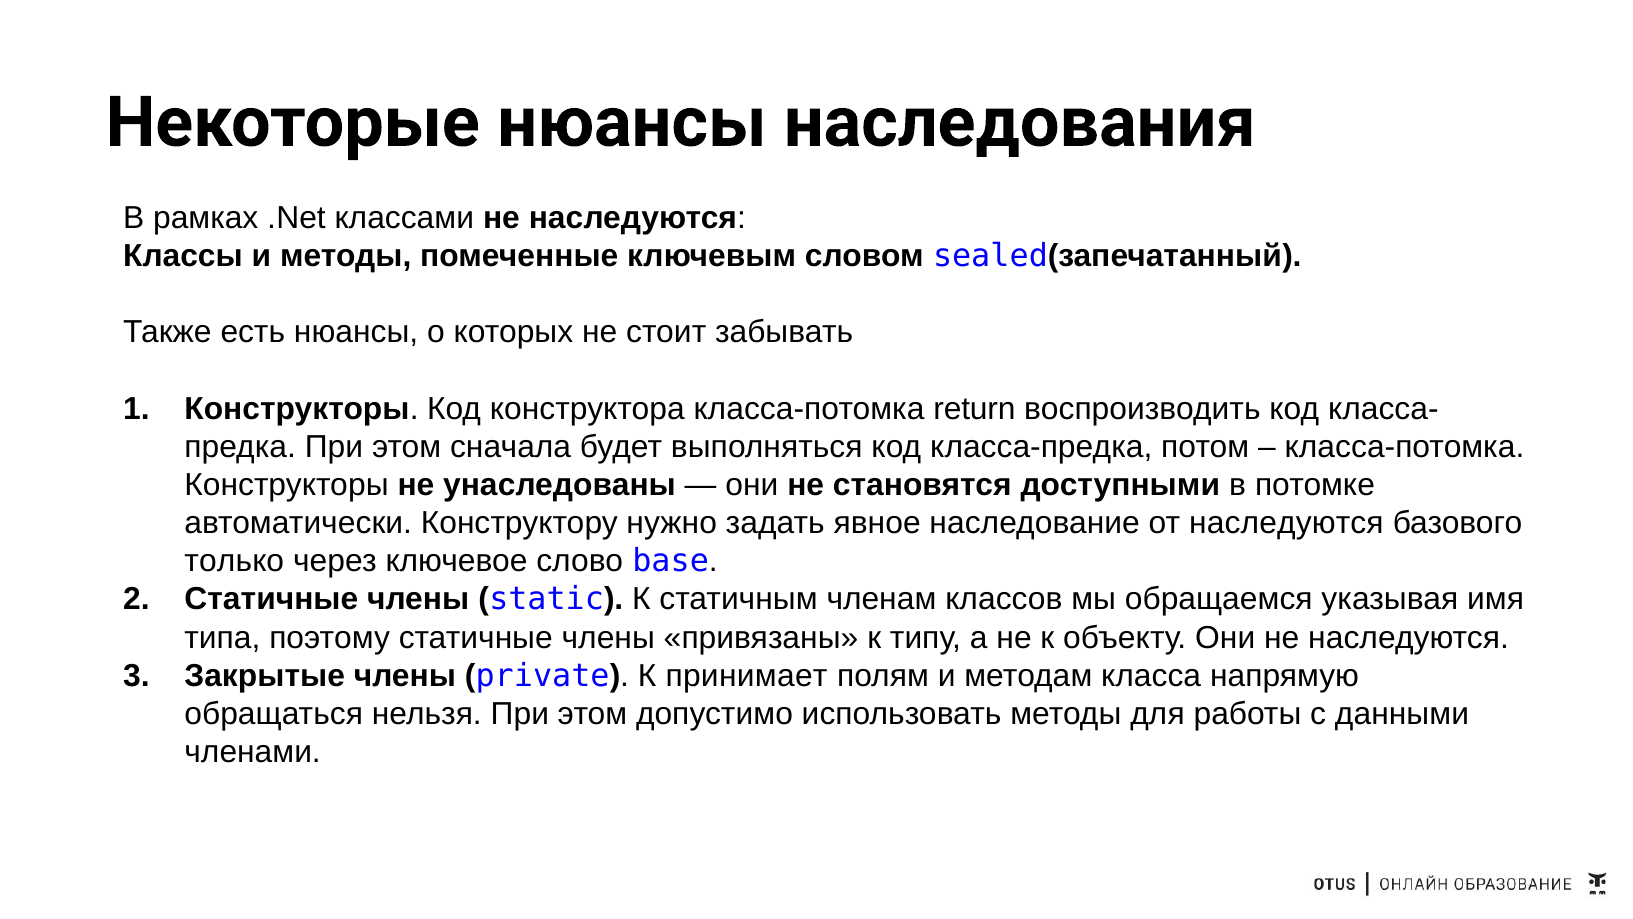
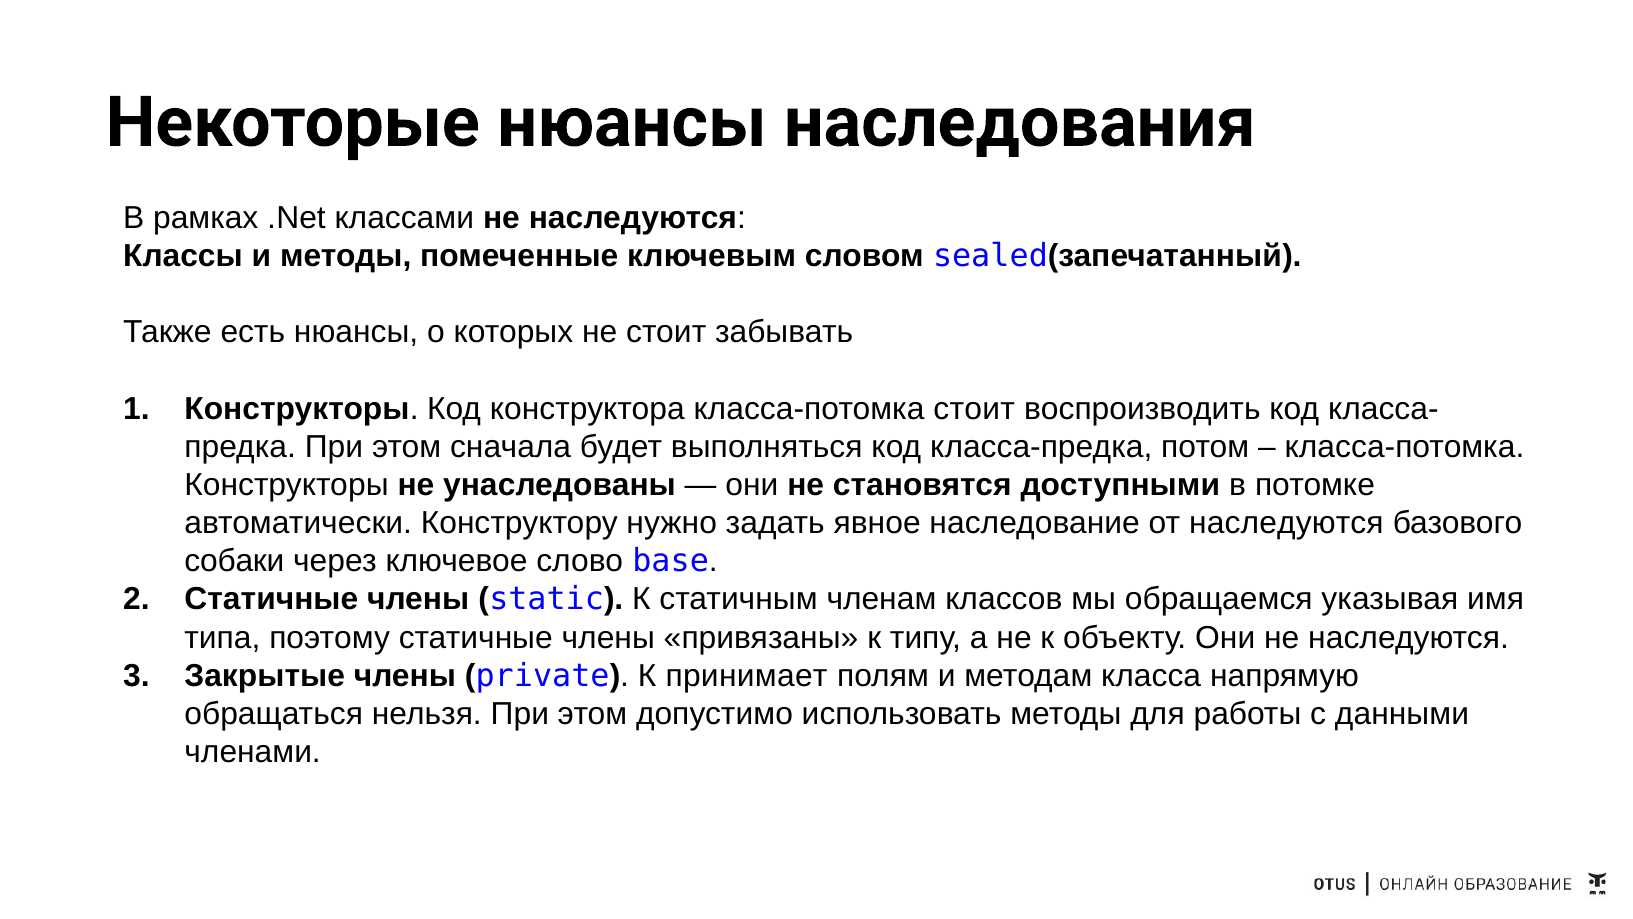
класса-потомка return: return -> стоит
только: только -> собаки
